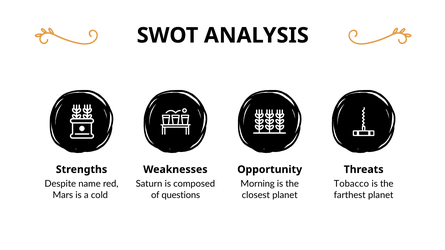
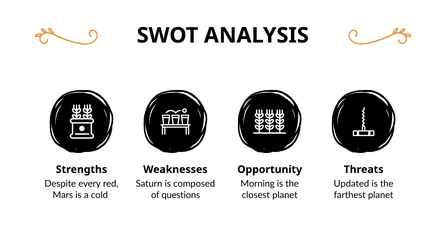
name: name -> every
Tobacco: Tobacco -> Updated
